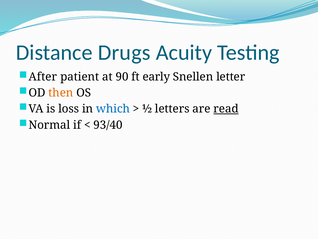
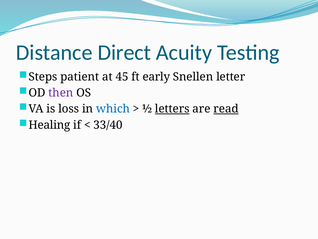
Drugs: Drugs -> Direct
After: After -> Steps
90: 90 -> 45
then colour: orange -> purple
letters underline: none -> present
Normal: Normal -> Healing
93/40: 93/40 -> 33/40
